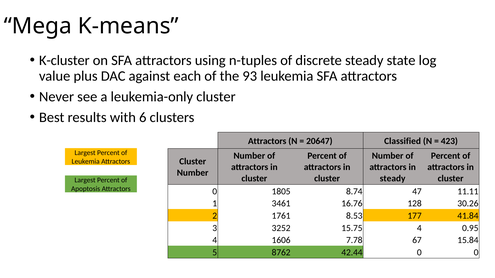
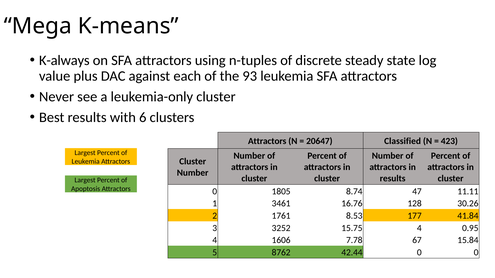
K-cluster: K-cluster -> K-always
steady at (393, 179): steady -> results
